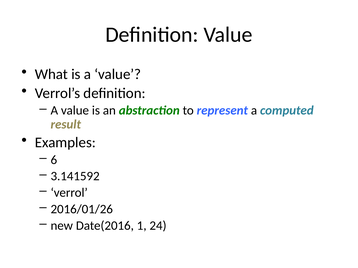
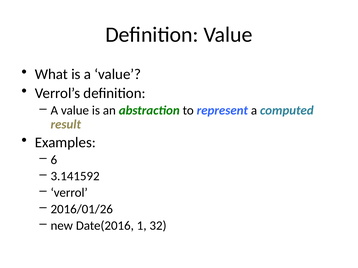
24: 24 -> 32
